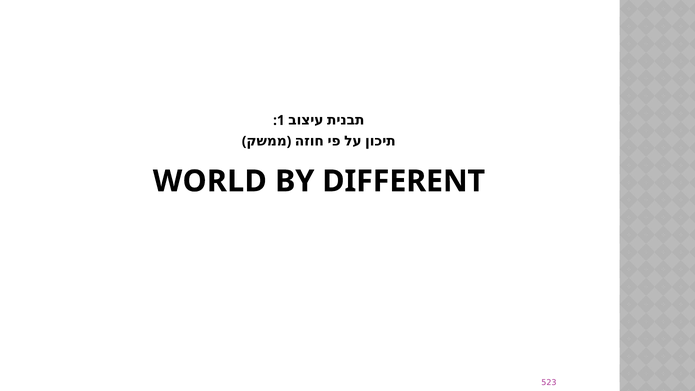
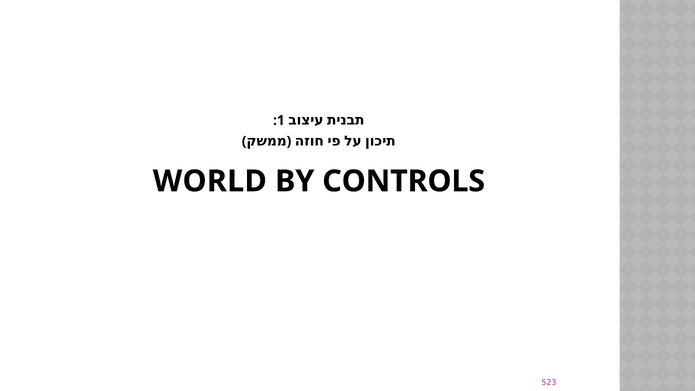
DIFFERENT: DIFFERENT -> CONTROLS
